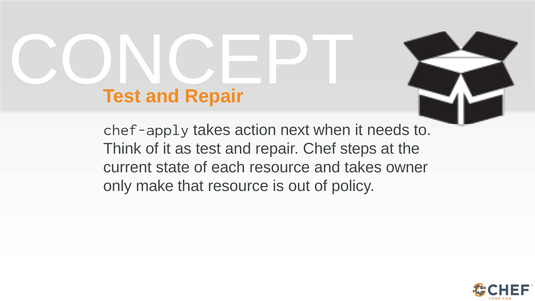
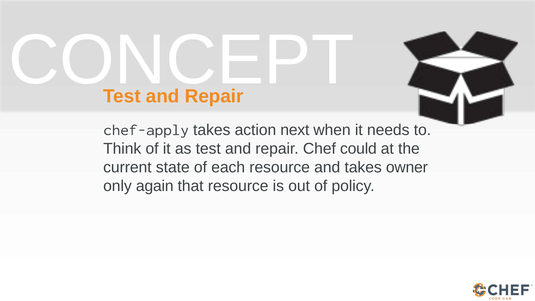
steps: steps -> could
make: make -> again
